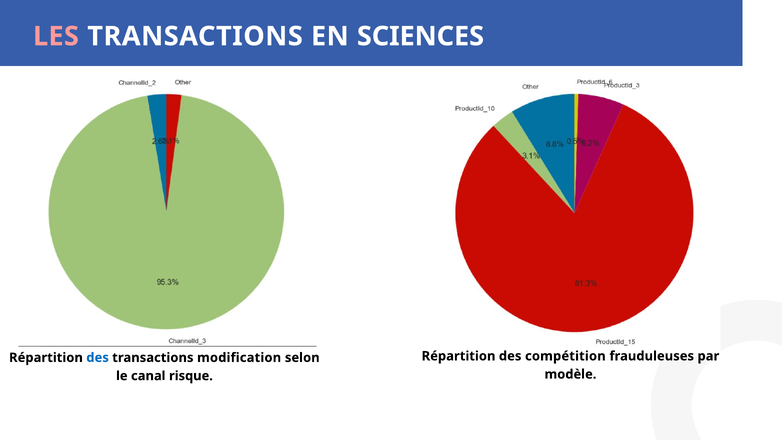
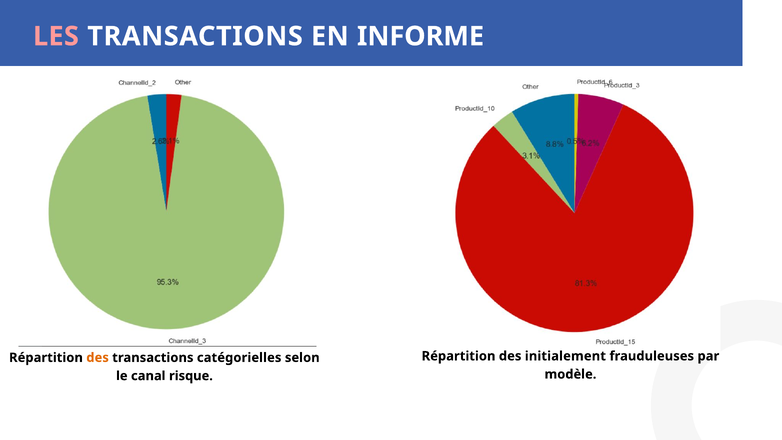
SCIENCES: SCIENCES -> INFORME
compétition: compétition -> initialement
des at (98, 358) colour: blue -> orange
modification: modification -> catégorielles
